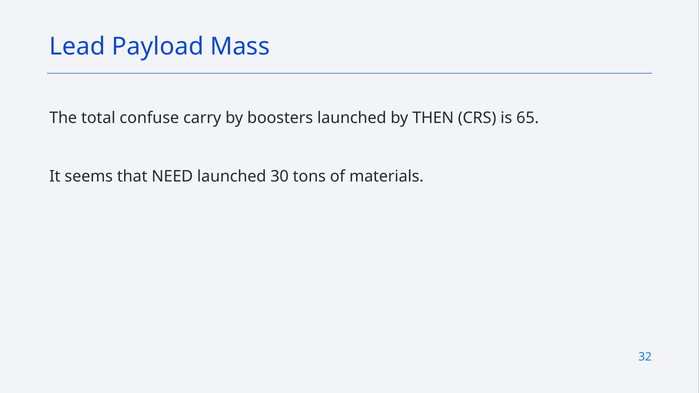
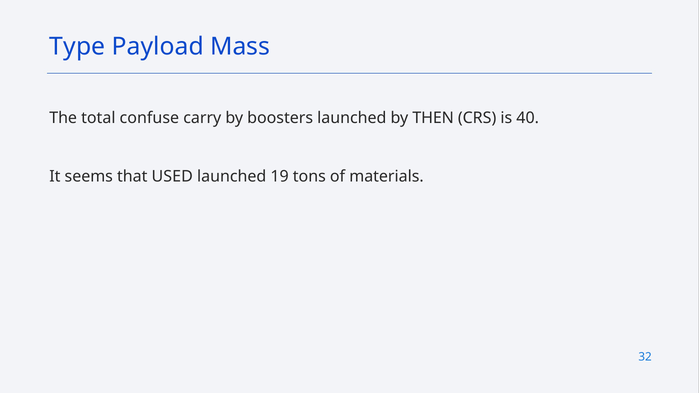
Lead: Lead -> Type
65: 65 -> 40
NEED: NEED -> USED
30: 30 -> 19
